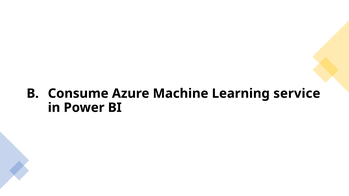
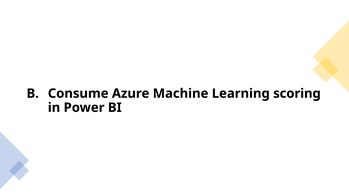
service: service -> scoring
